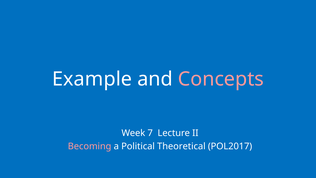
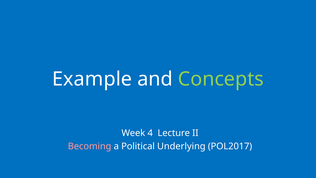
Concepts colour: pink -> light green
7: 7 -> 4
Theoretical: Theoretical -> Underlying
